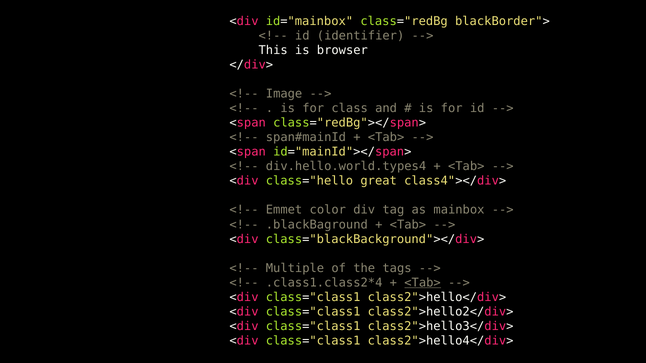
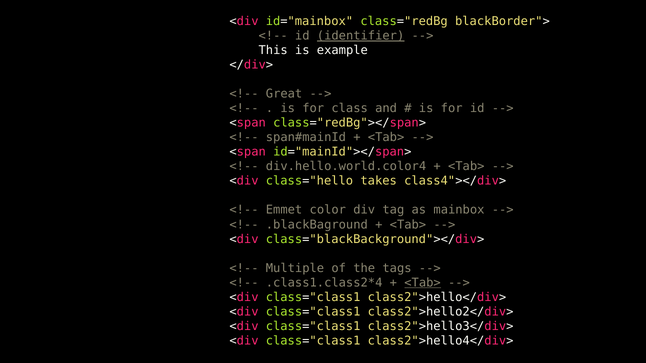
identifier underline: none -> present
browser: browser -> example
Image: Image -> Great
div.hello.world.types4: div.hello.world.types4 -> div.hello.world.color4
great: great -> takes
